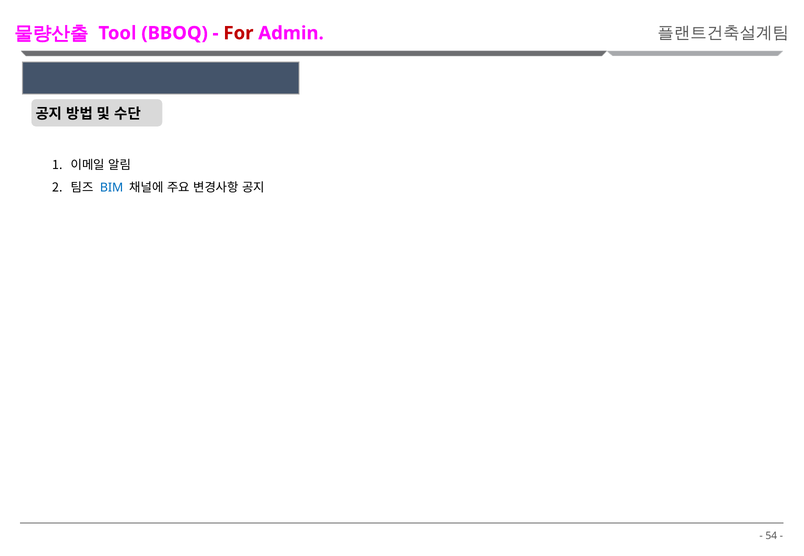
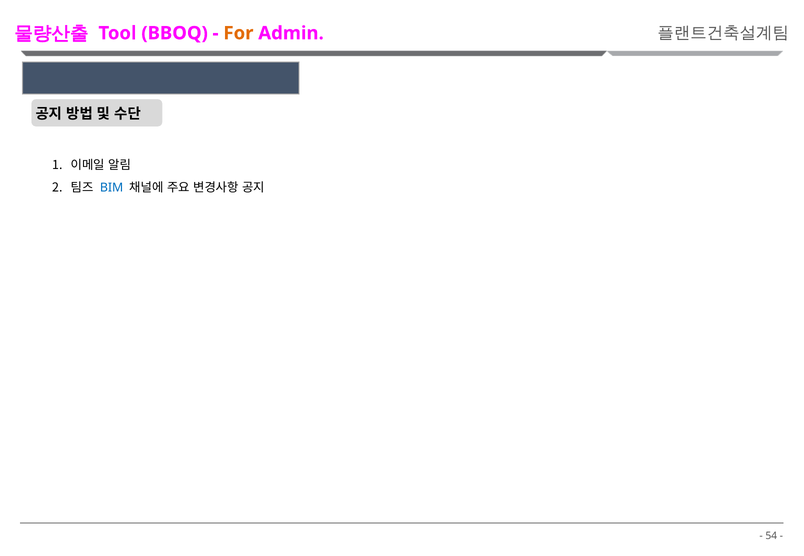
For colour: red -> orange
